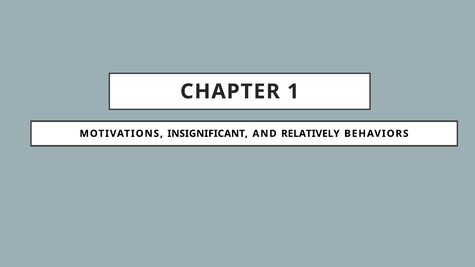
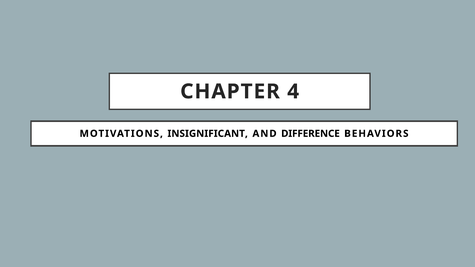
1: 1 -> 4
RELATIVELY: RELATIVELY -> DIFFERENCE
